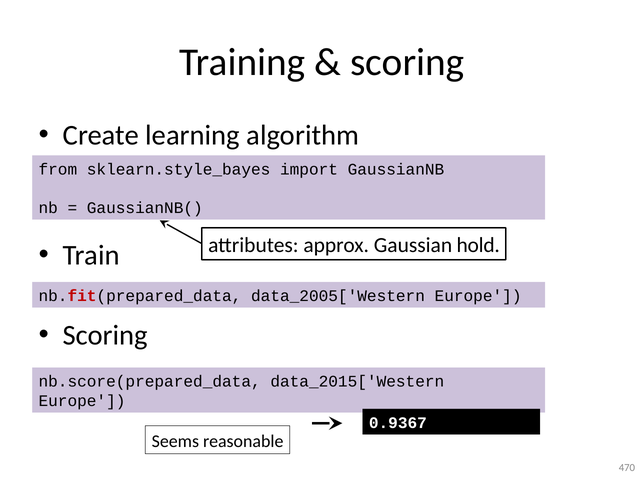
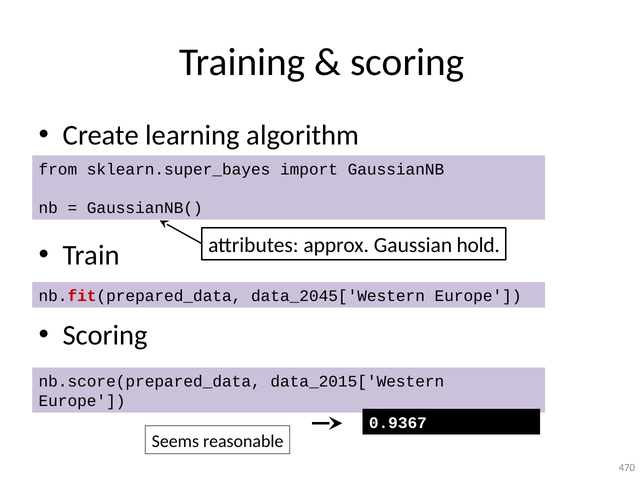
sklearn.style_bayes: sklearn.style_bayes -> sklearn.super_bayes
data_2005['Western: data_2005['Western -> data_2045['Western
